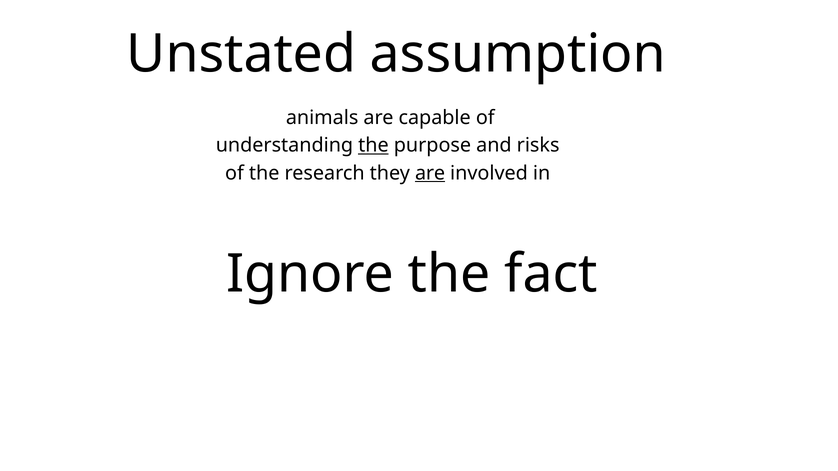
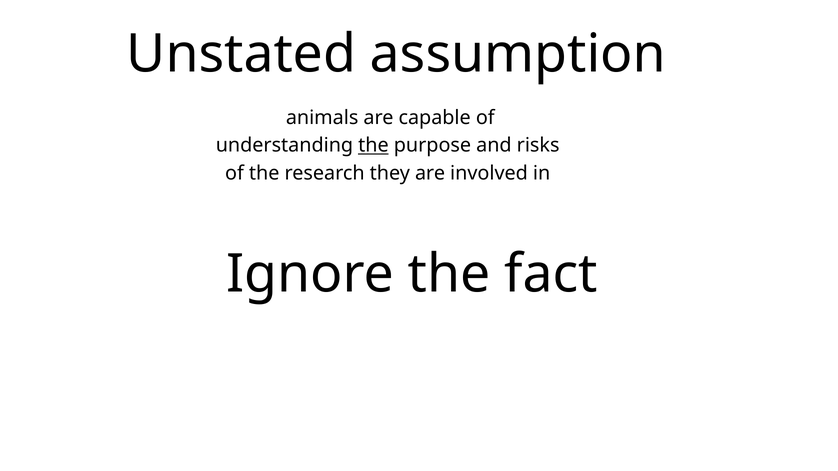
are at (430, 173) underline: present -> none
